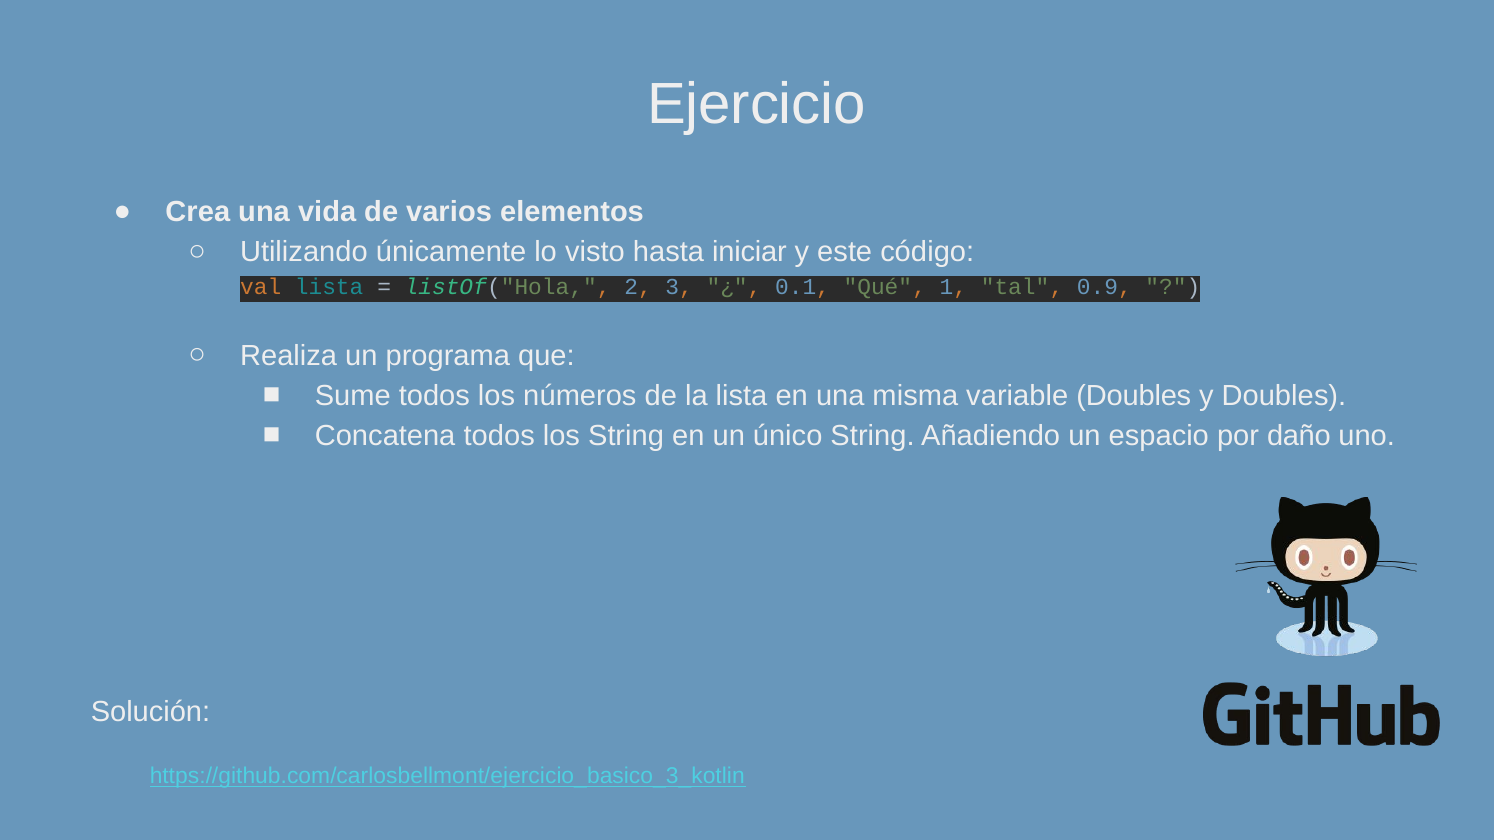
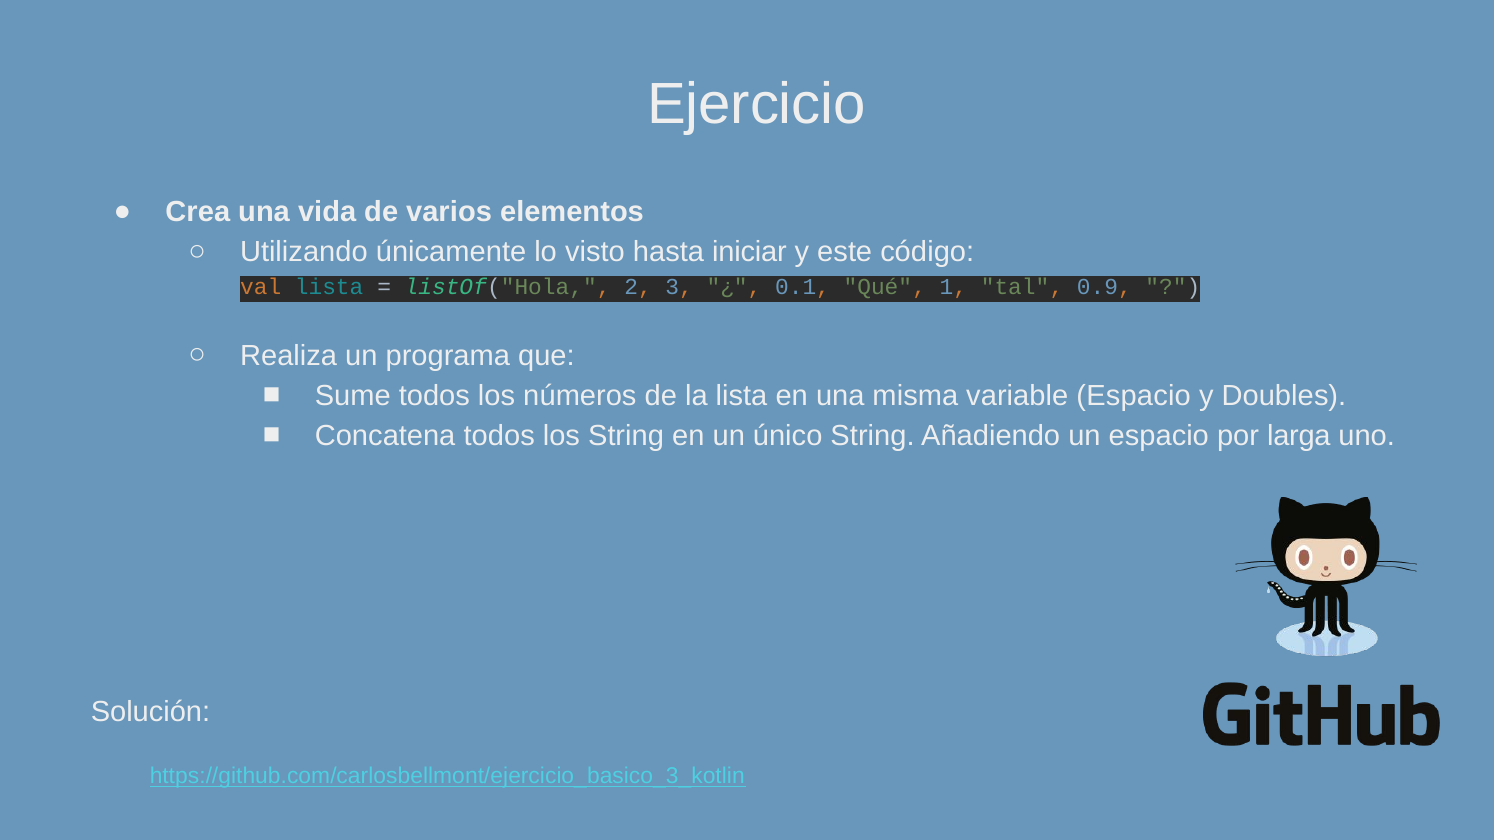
variable Doubles: Doubles -> Espacio
daño: daño -> larga
